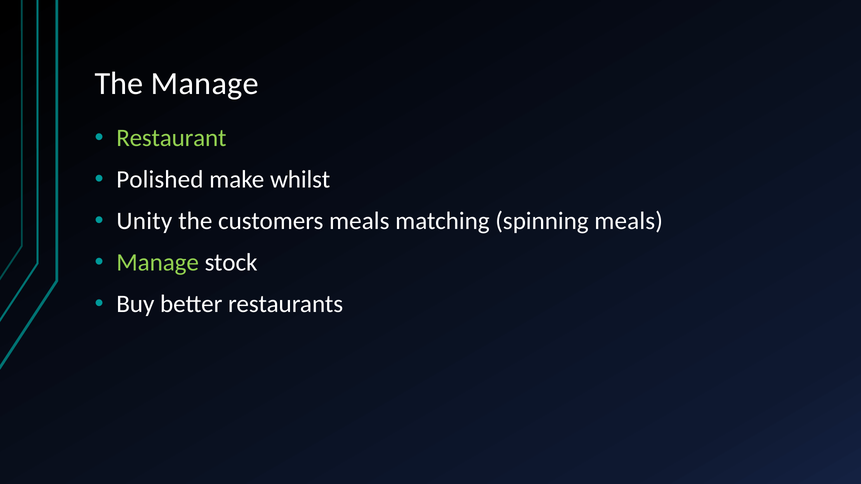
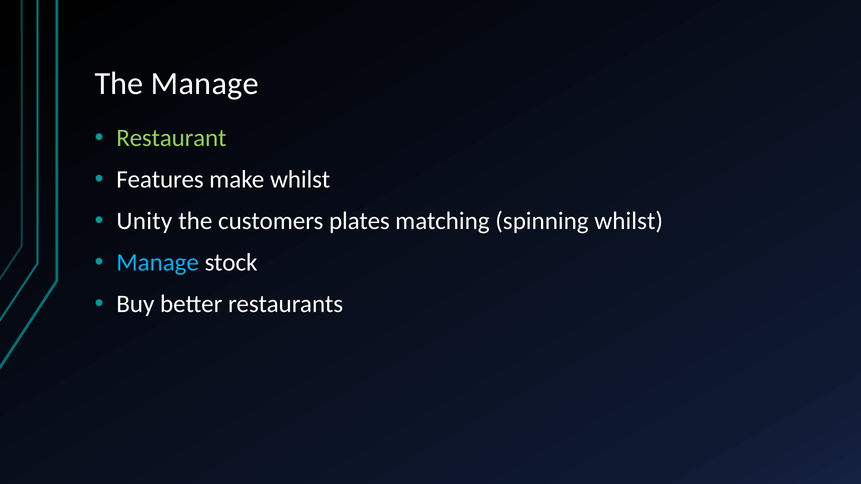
Polished: Polished -> Features
customers meals: meals -> plates
spinning meals: meals -> whilst
Manage at (158, 263) colour: light green -> light blue
